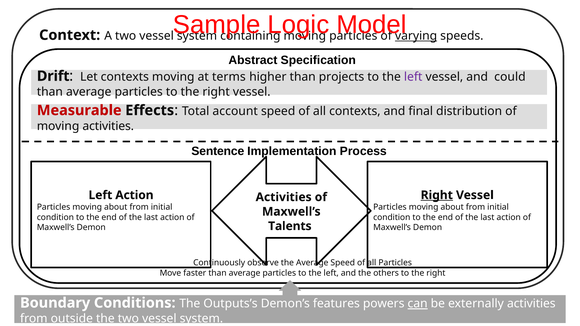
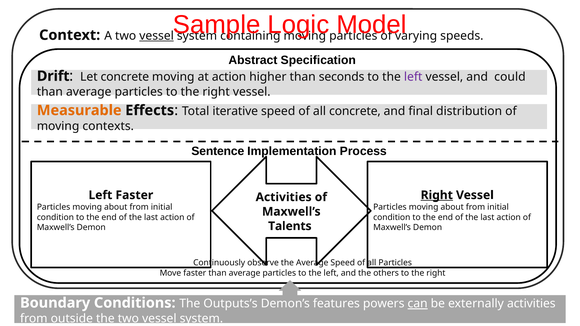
vessel at (157, 36) underline: none -> present
varying underline: present -> none
Let contexts: contexts -> concrete
at terms: terms -> action
projects: projects -> seconds
Measurable colour: red -> orange
account: account -> iterative
all contexts: contexts -> concrete
moving activities: activities -> contexts
Left Action: Action -> Faster
